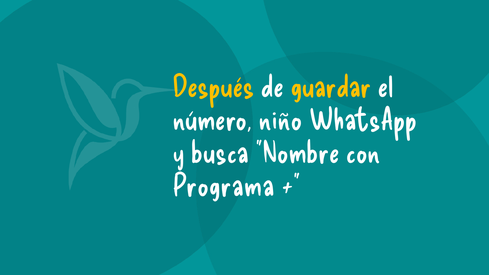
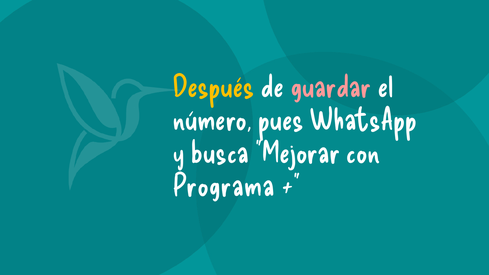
guardar colour: yellow -> pink
niño: niño -> pues
Nombre: Nombre -> Mejorar
